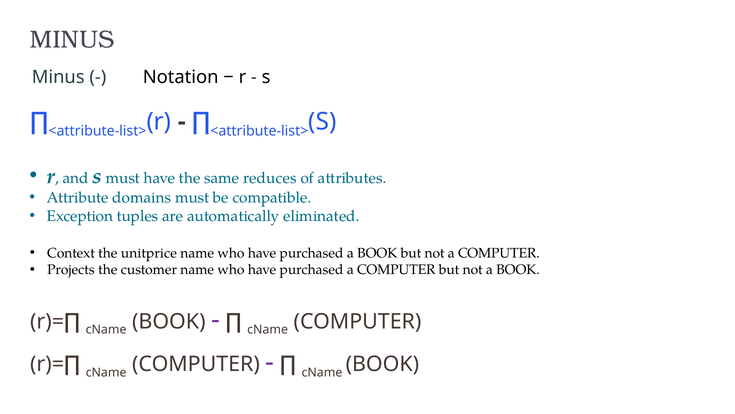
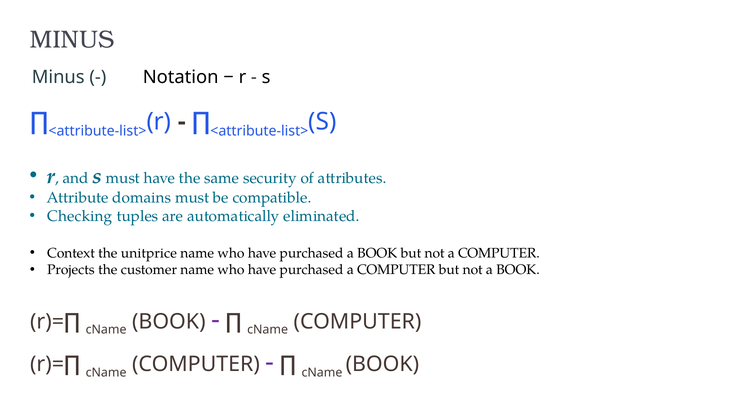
reduces: reduces -> security
Exception: Exception -> Checking
